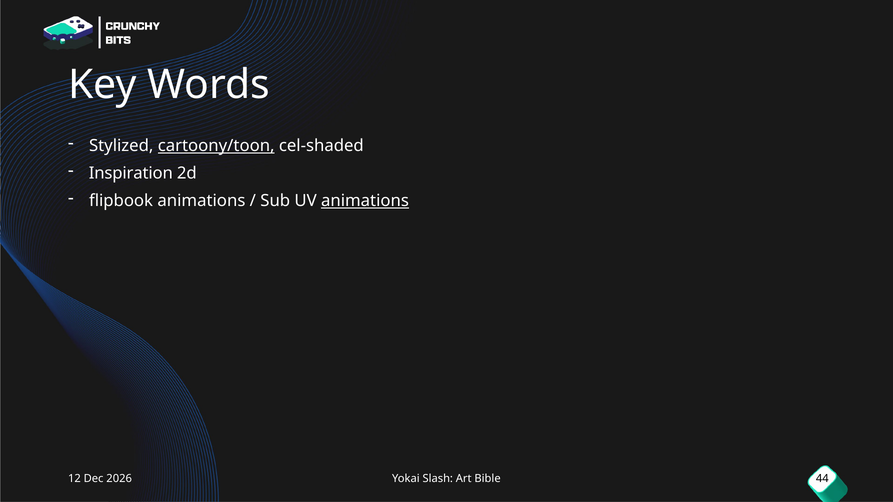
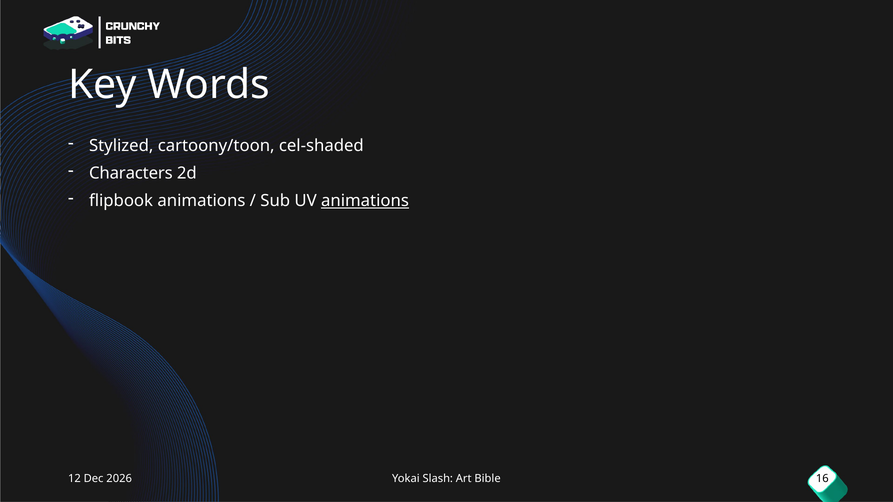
cartoony/toon underline: present -> none
Inspiration: Inspiration -> Characters
44: 44 -> 16
